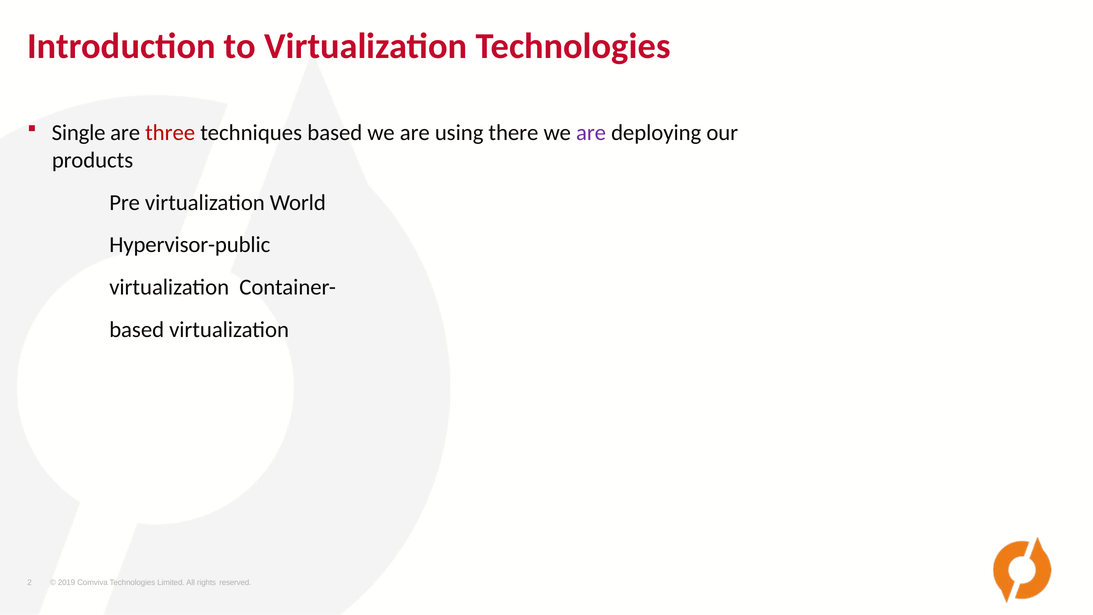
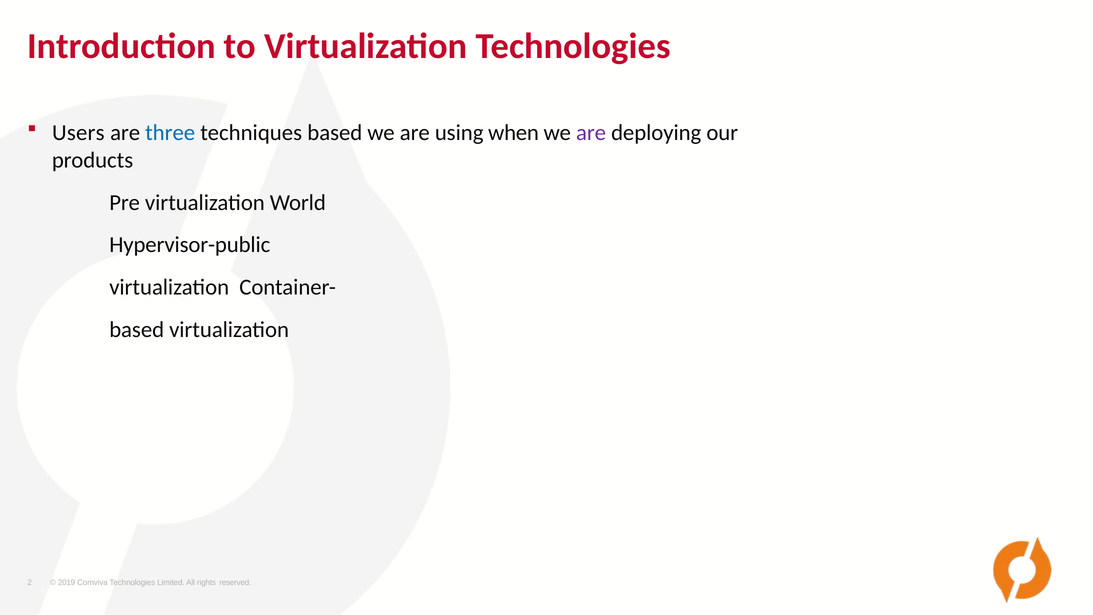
Single: Single -> Users
three colour: red -> blue
there: there -> when
